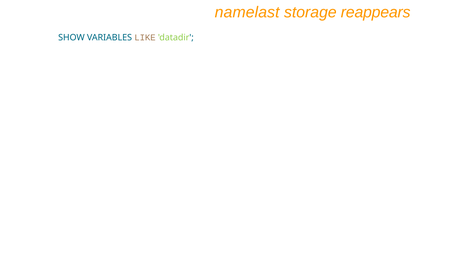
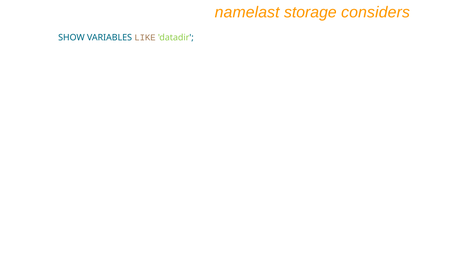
reappears: reappears -> considers
